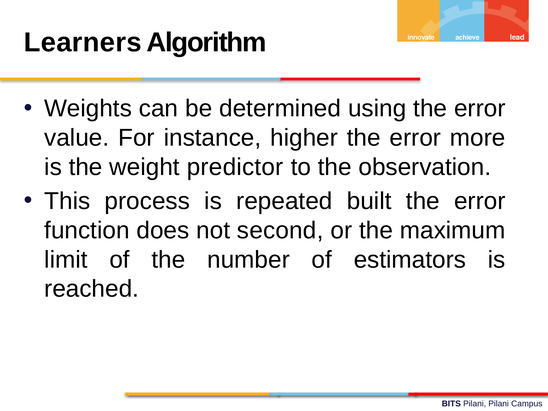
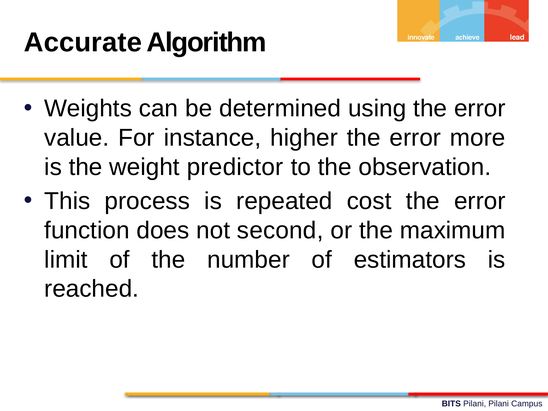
Learners: Learners -> Accurate
built: built -> cost
